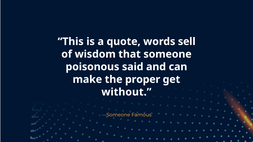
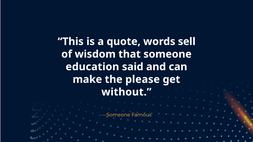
poisonous: poisonous -> education
proper: proper -> please
